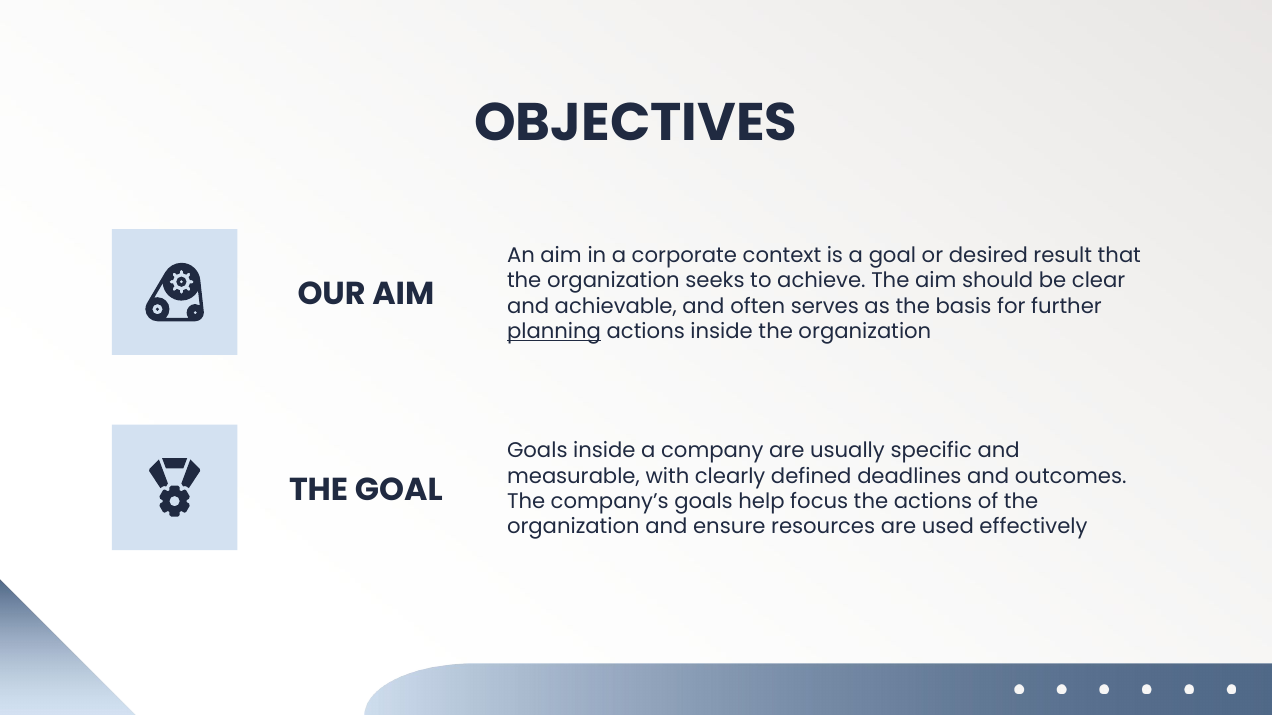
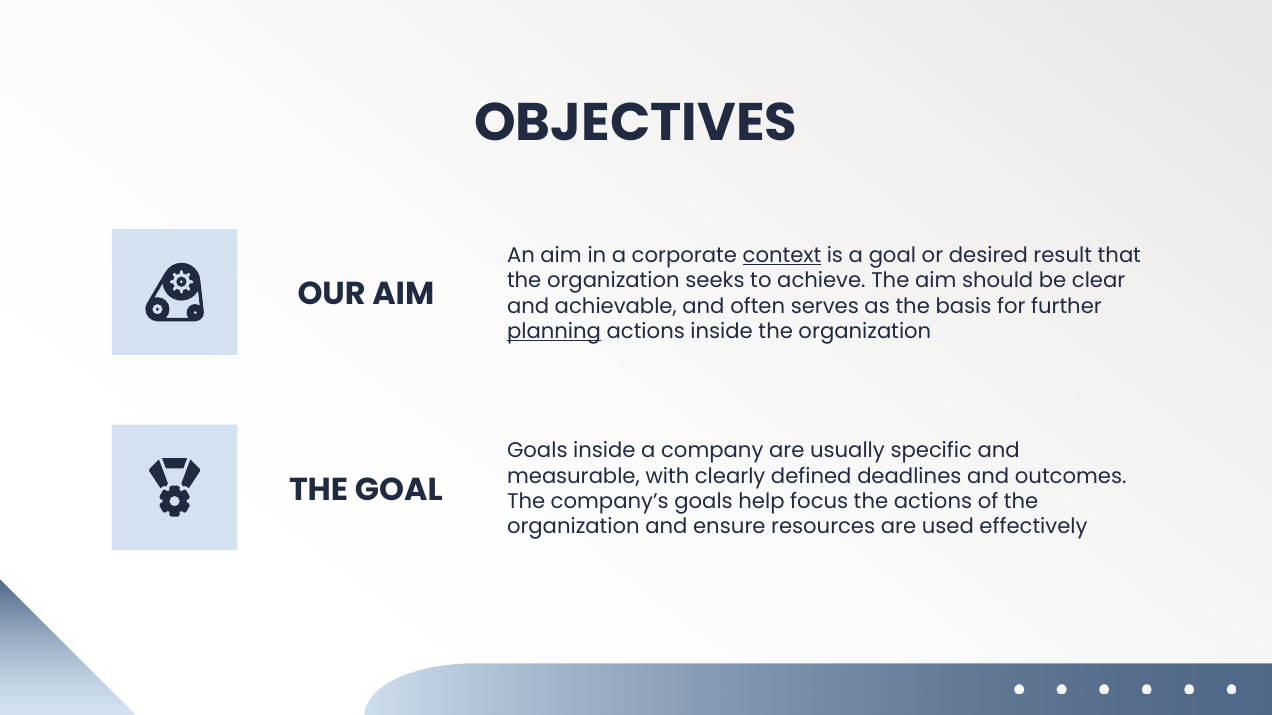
context underline: none -> present
